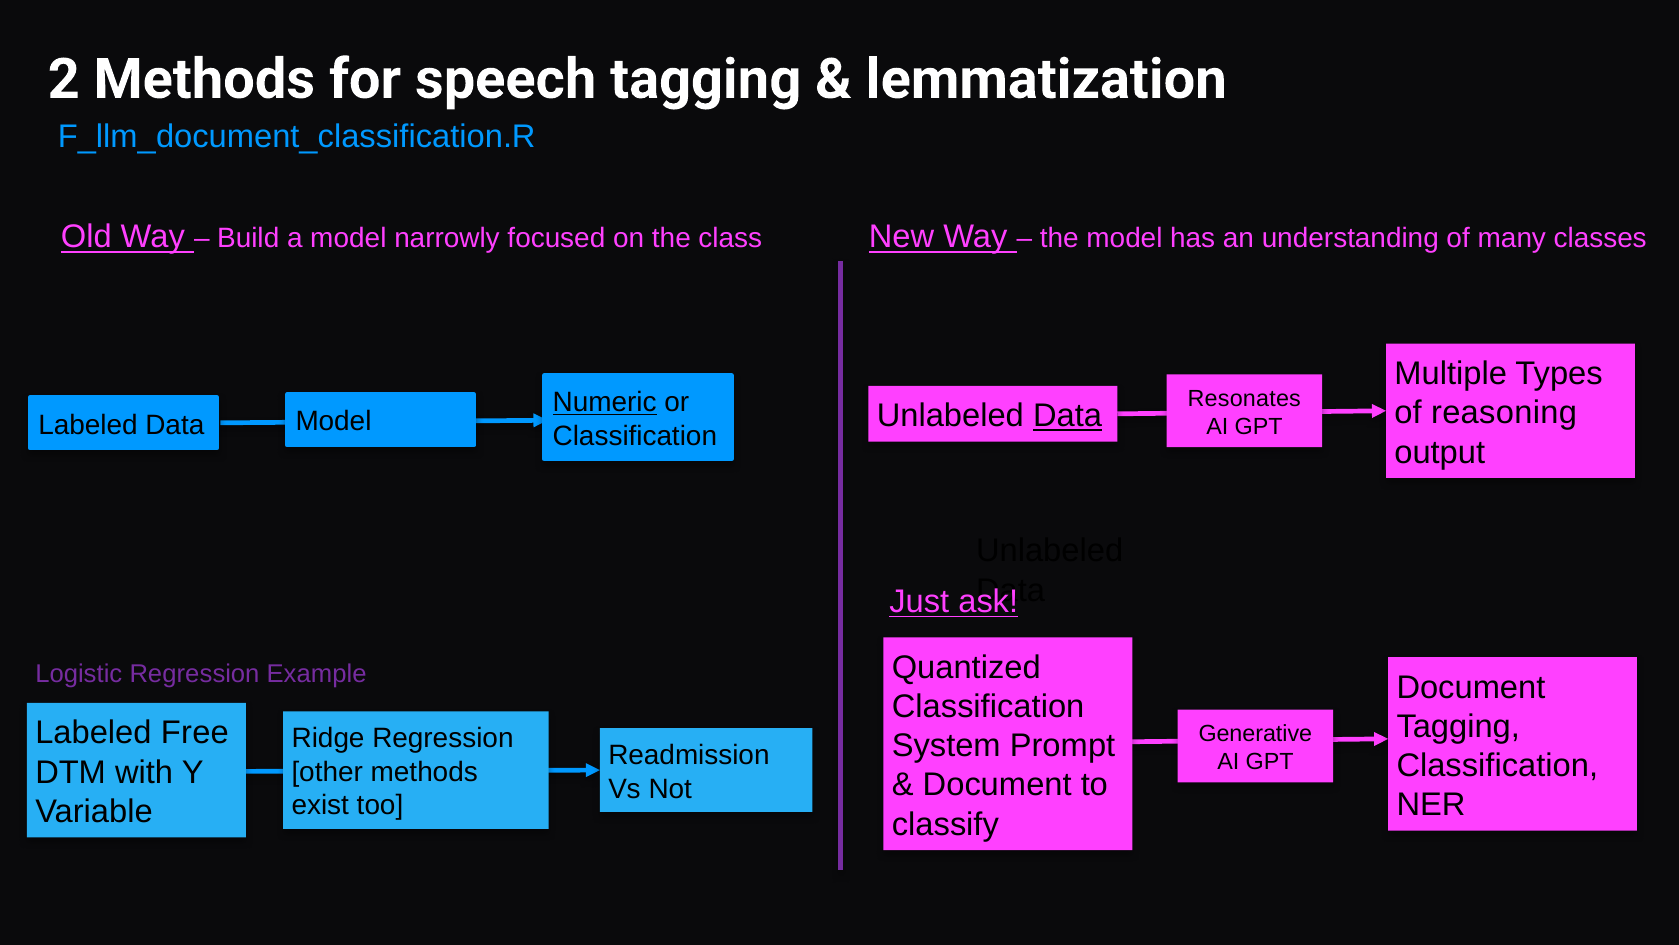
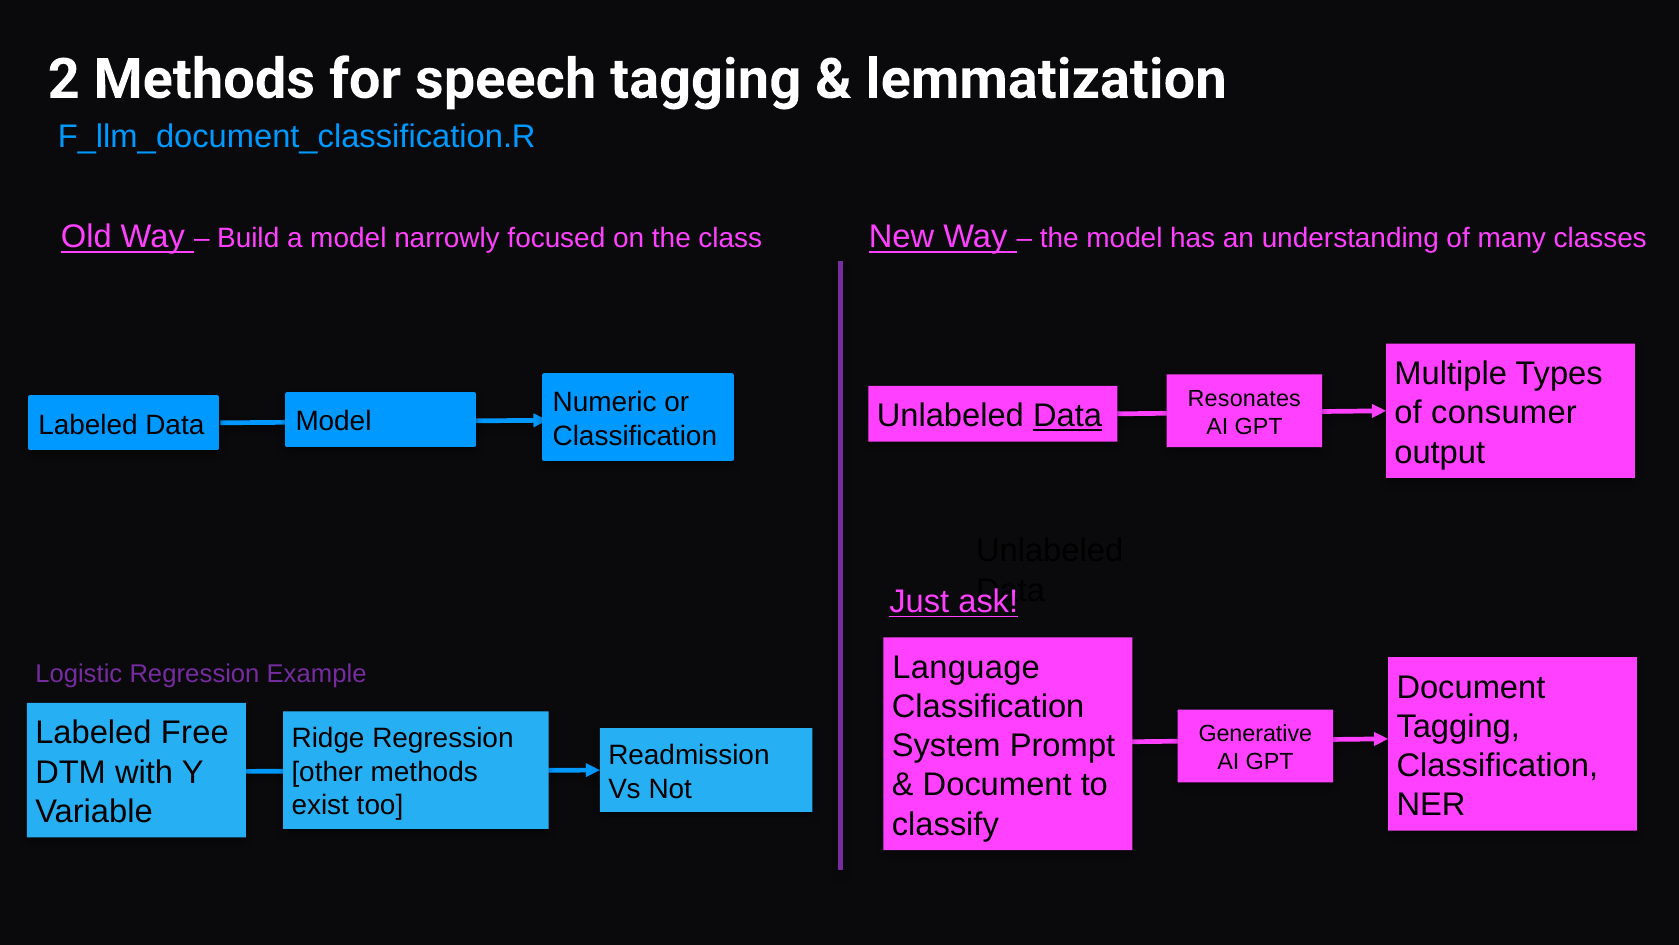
Numeric underline: present -> none
reasoning: reasoning -> consumer
Quantized: Quantized -> Language
